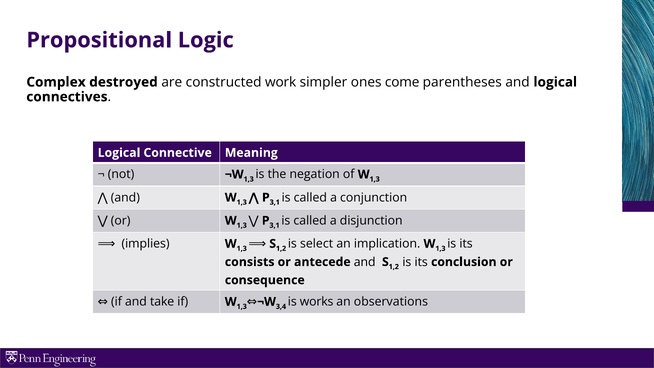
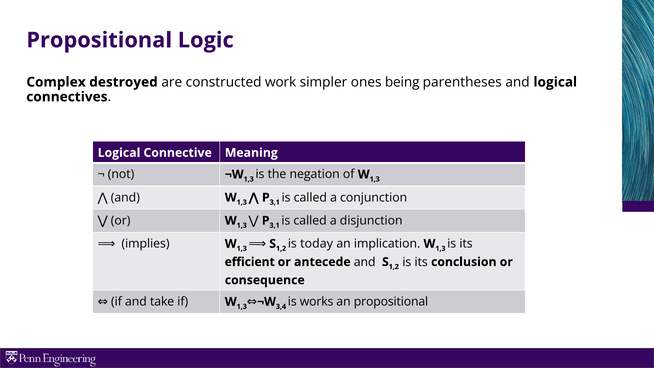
come: come -> being
select: select -> today
consists: consists -> efficient
an observations: observations -> propositional
